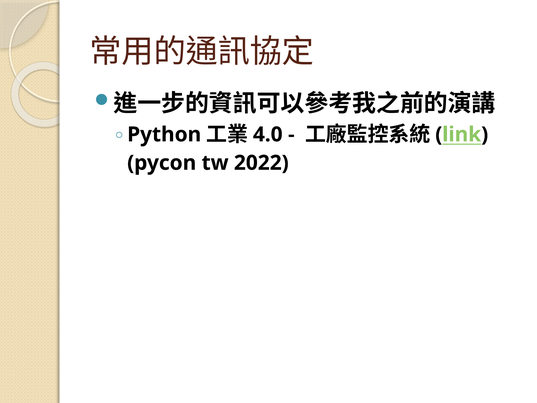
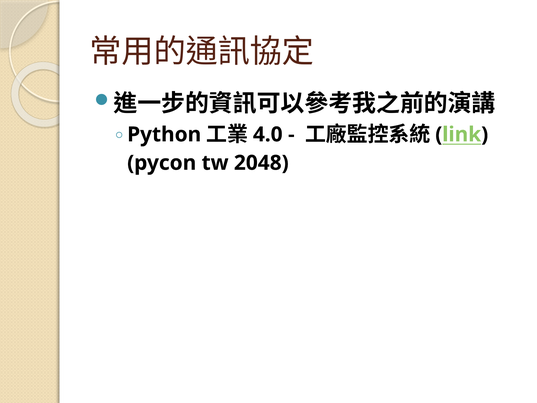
2022: 2022 -> 2048
